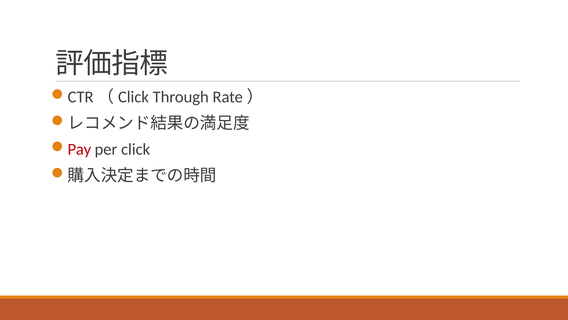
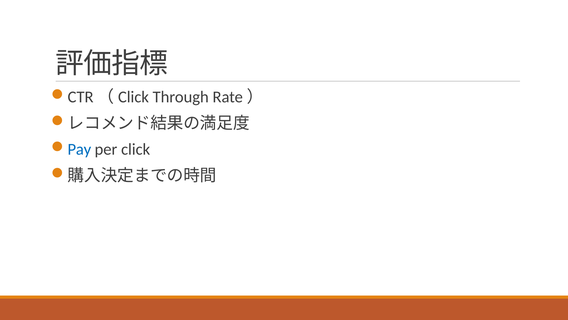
Pay colour: red -> blue
